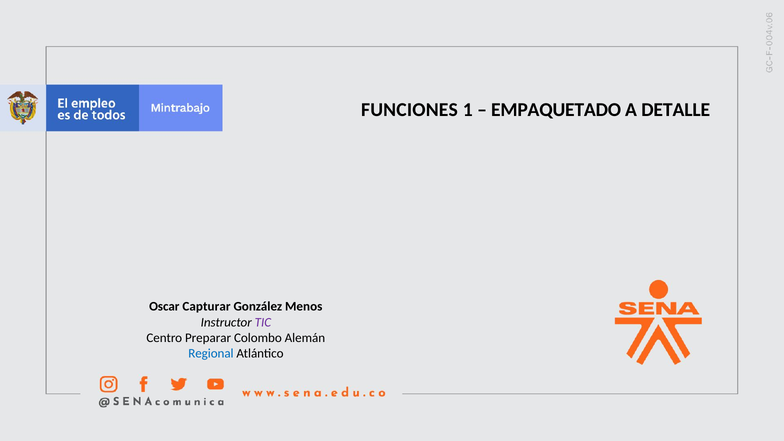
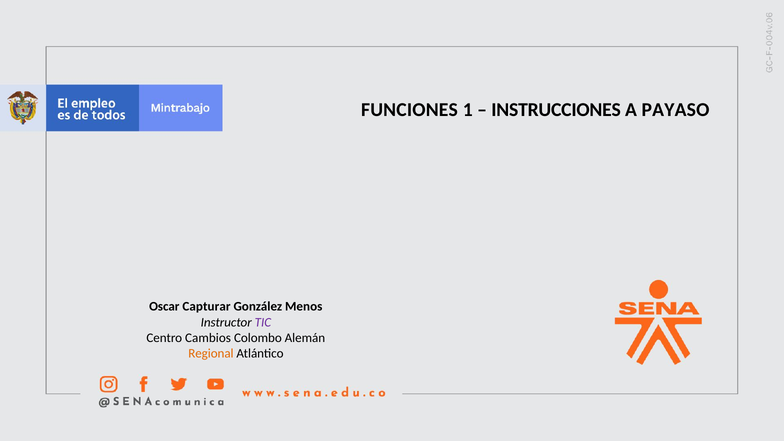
EMPAQUETADO: EMPAQUETADO -> INSTRUCCIONES
DETALLE: DETALLE -> PAYASO
Preparar: Preparar -> Cambios
Regional colour: blue -> orange
